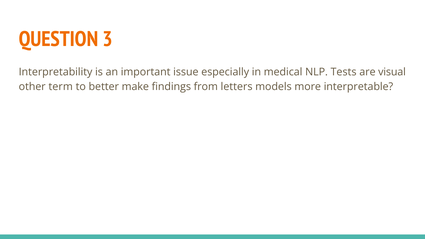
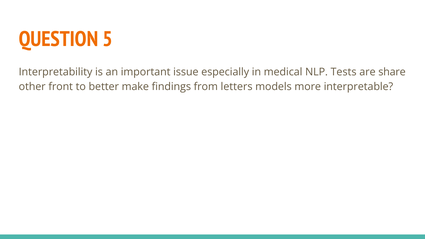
3: 3 -> 5
visual: visual -> share
term: term -> front
